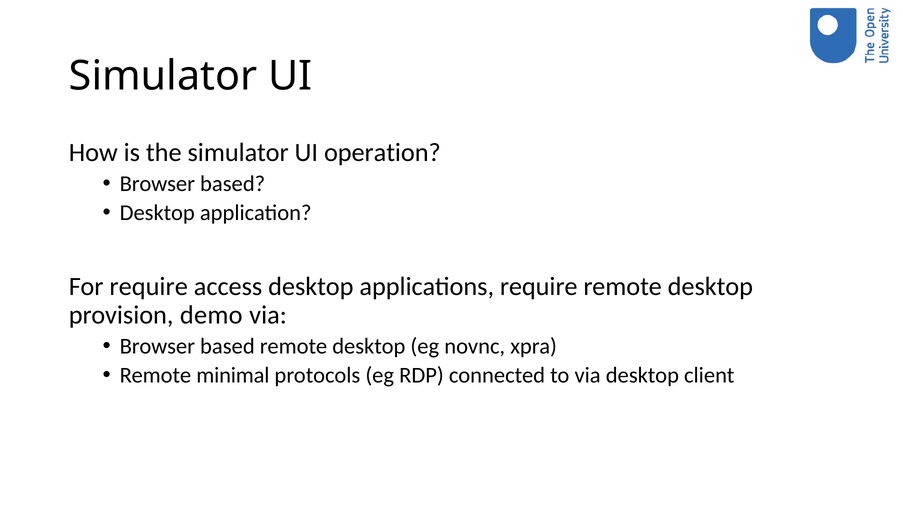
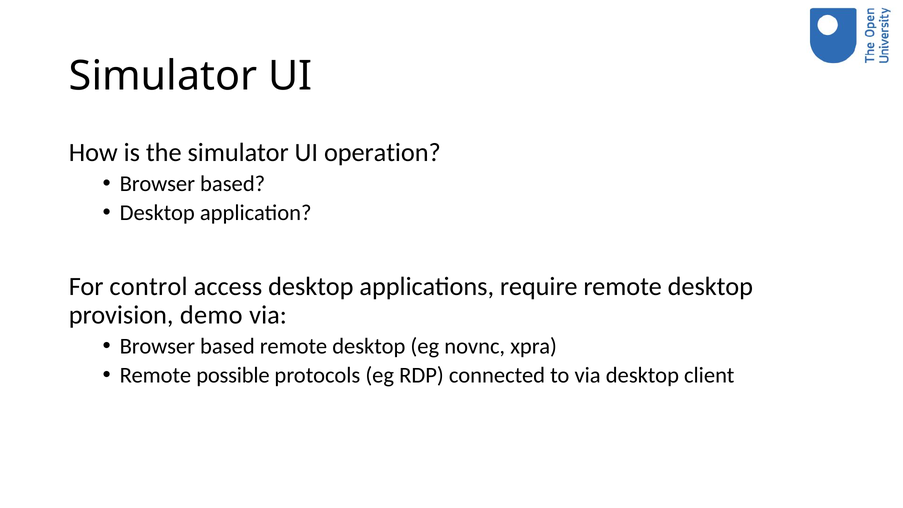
For require: require -> control
minimal: minimal -> possible
